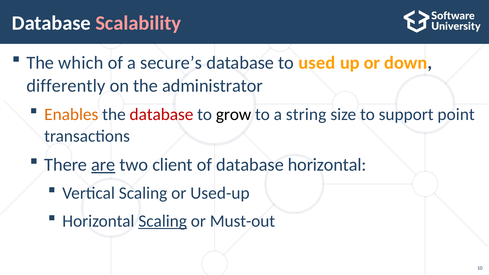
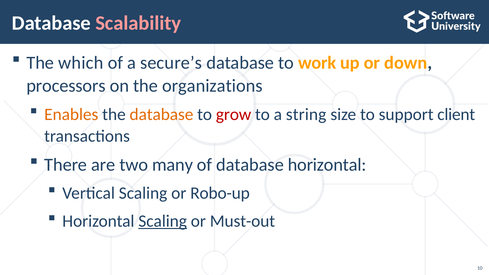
used: used -> work
differently: differently -> processors
administrator: administrator -> organizations
database at (161, 114) colour: red -> orange
grow colour: black -> red
point: point -> client
are underline: present -> none
client: client -> many
Used-up: Used-up -> Robo-up
